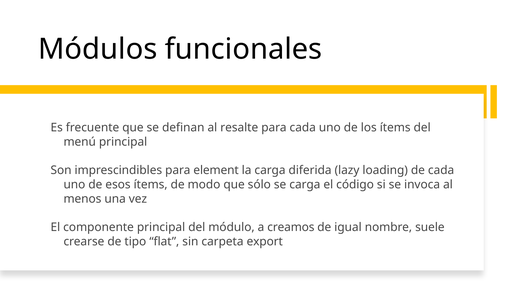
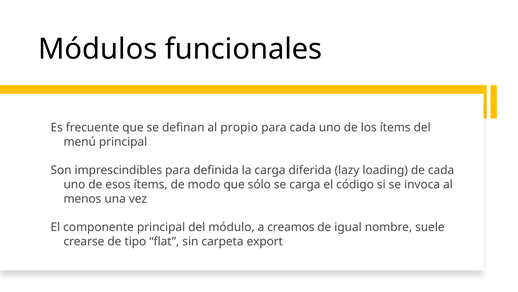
resalte: resalte -> propio
element: element -> definida
